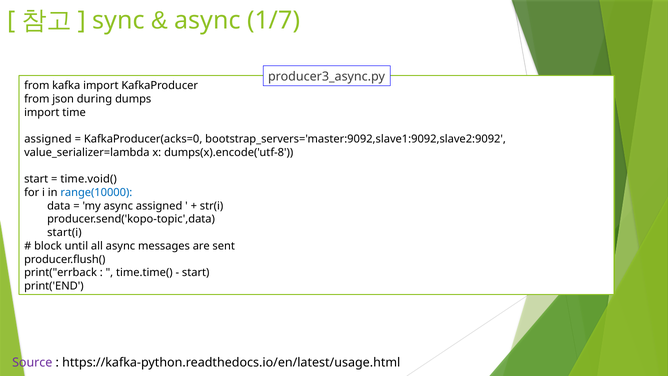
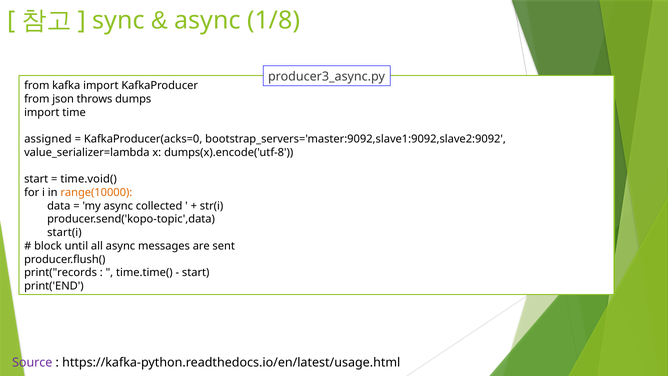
1/7: 1/7 -> 1/8
during: during -> throws
range(10000 colour: blue -> orange
async assigned: assigned -> collected
print("errback: print("errback -> print("records
